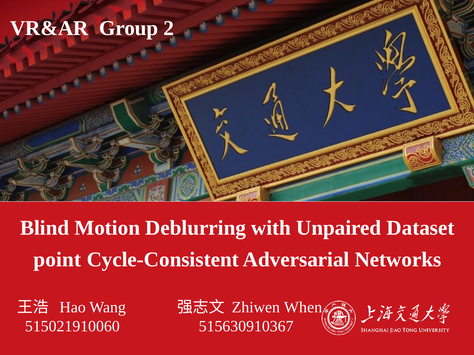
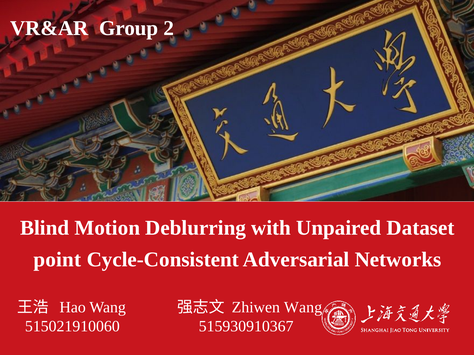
Zhiwen When: When -> Wang
515630910367: 515630910367 -> 515930910367
